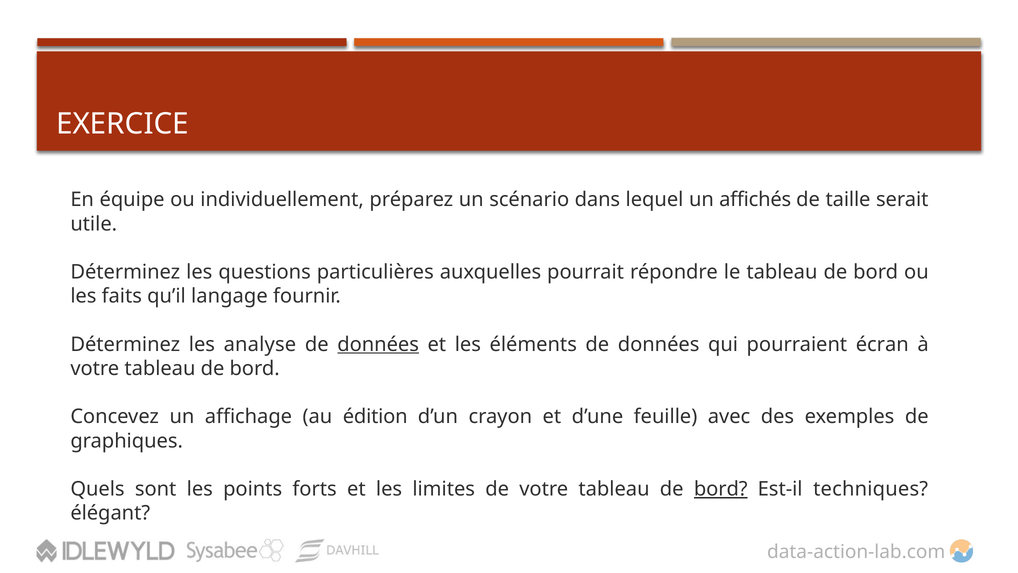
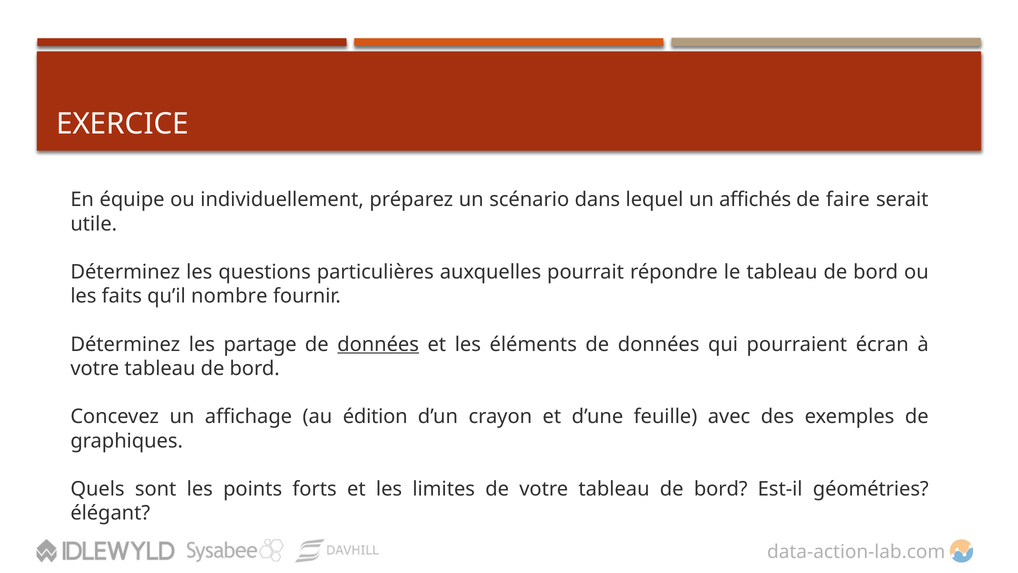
taille: taille -> faire
langage: langage -> nombre
analyse: analyse -> partage
bord at (721, 489) underline: present -> none
techniques: techniques -> géométries
